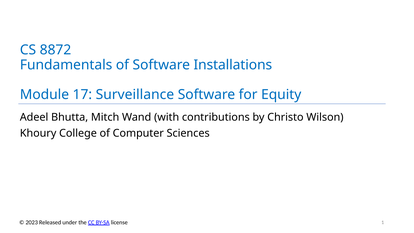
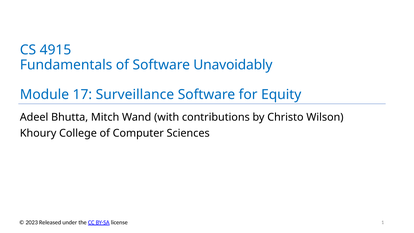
8872: 8872 -> 4915
Installations: Installations -> Unavoidably
